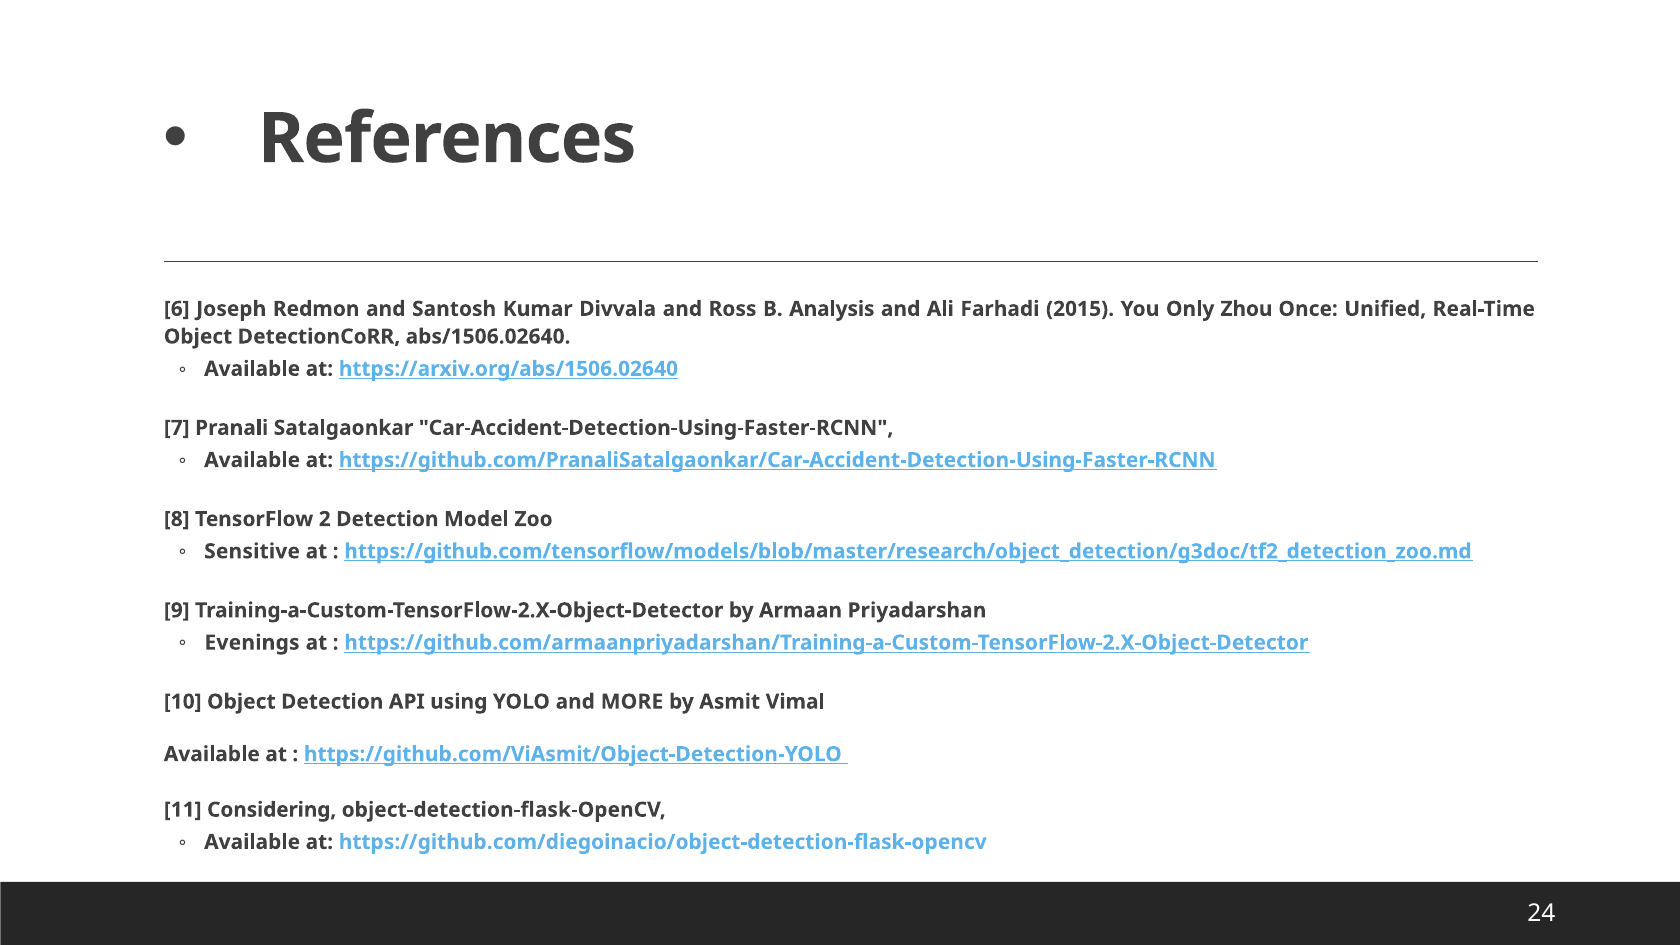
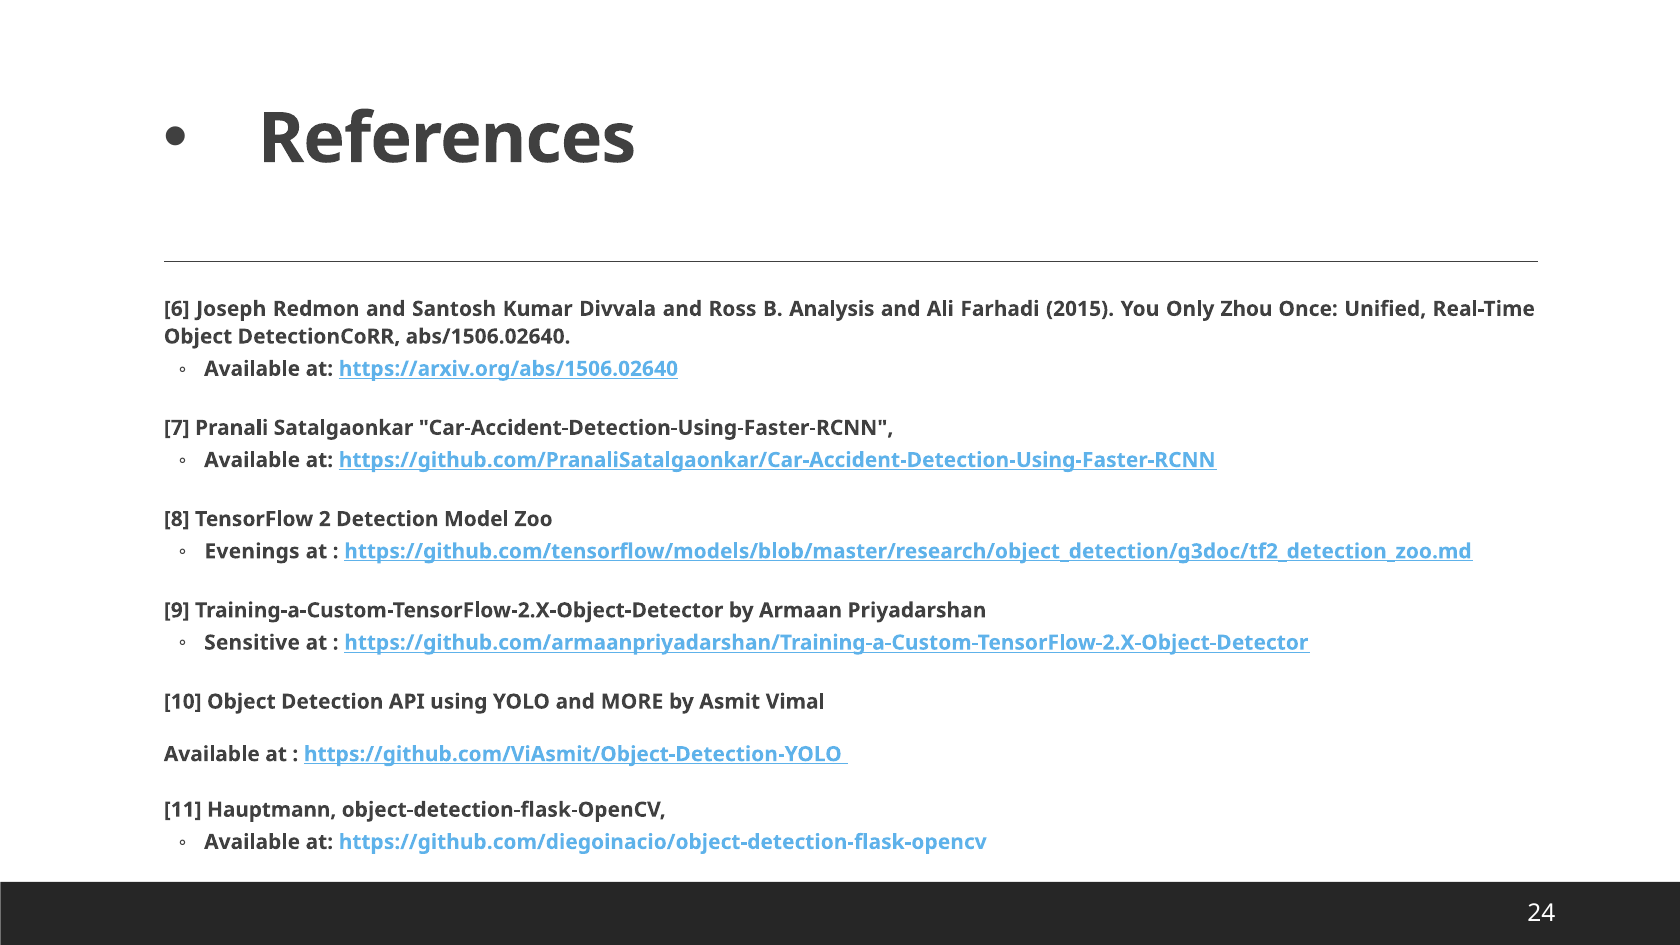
Sensitive: Sensitive -> Evenings
Evenings: Evenings -> Sensitive
Considering: Considering -> Hauptmann
